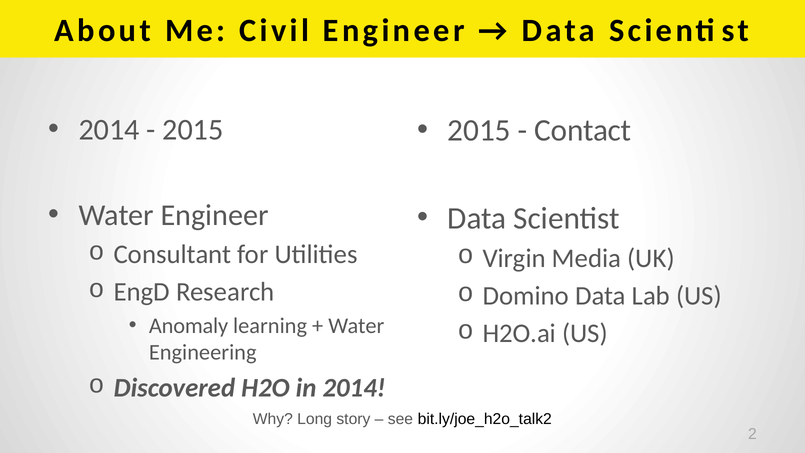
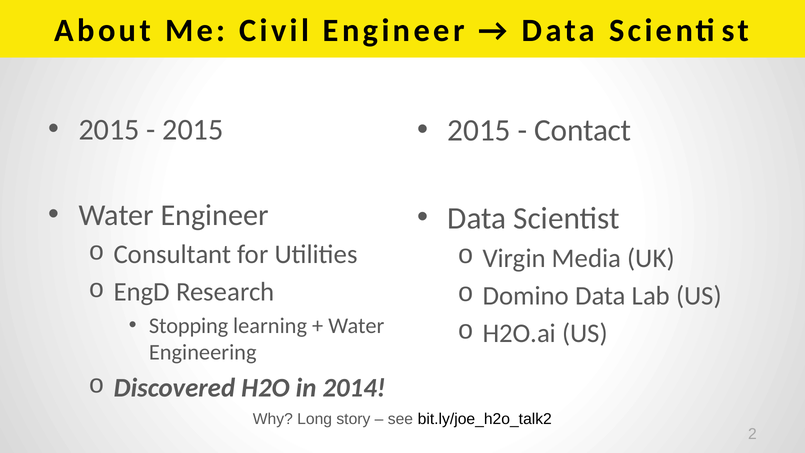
2014 at (109, 130): 2014 -> 2015
Anomaly: Anomaly -> Stopping
